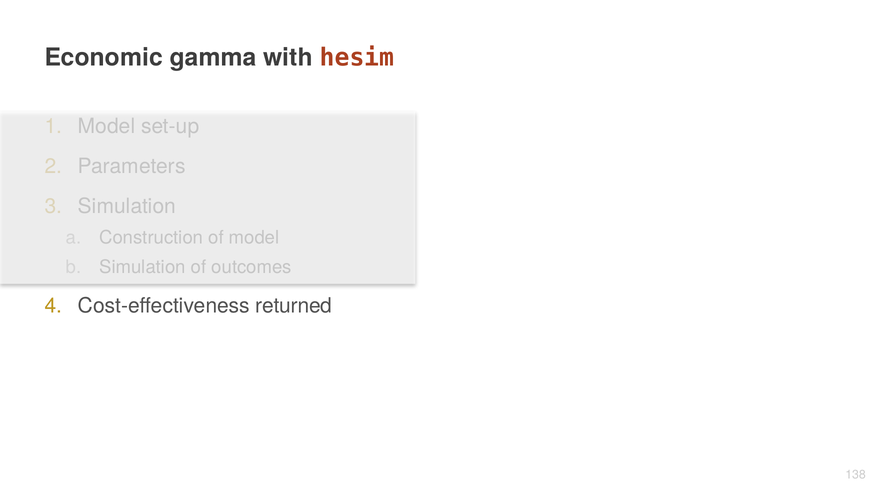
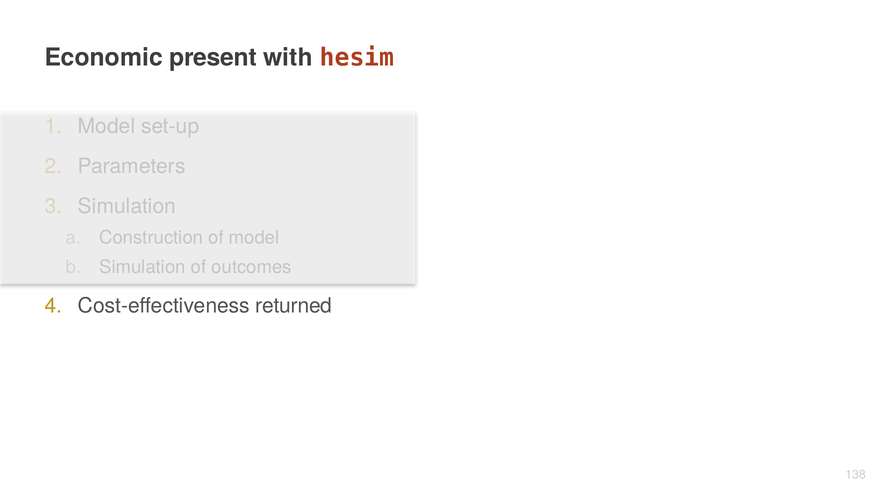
gamma: gamma -> present
